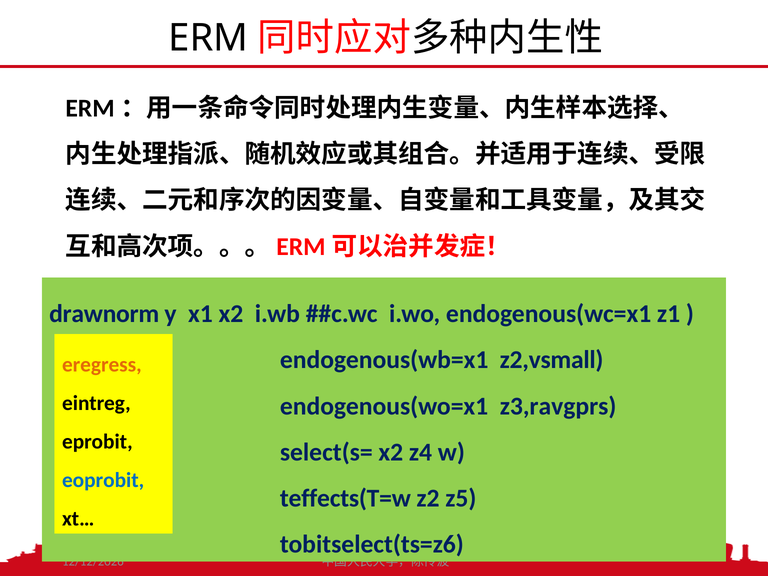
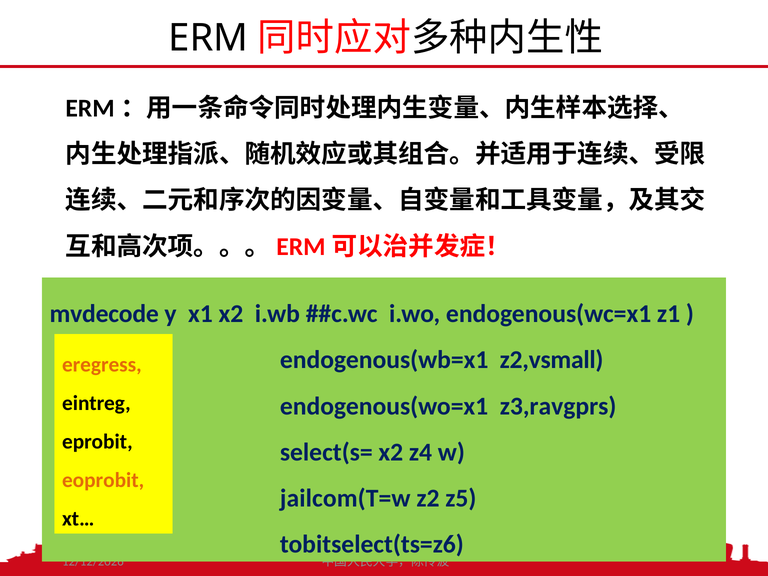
drawnorm: drawnorm -> mvdecode
eoprobit colour: blue -> orange
teffects(T=w: teffects(T=w -> jailcom(T=w
